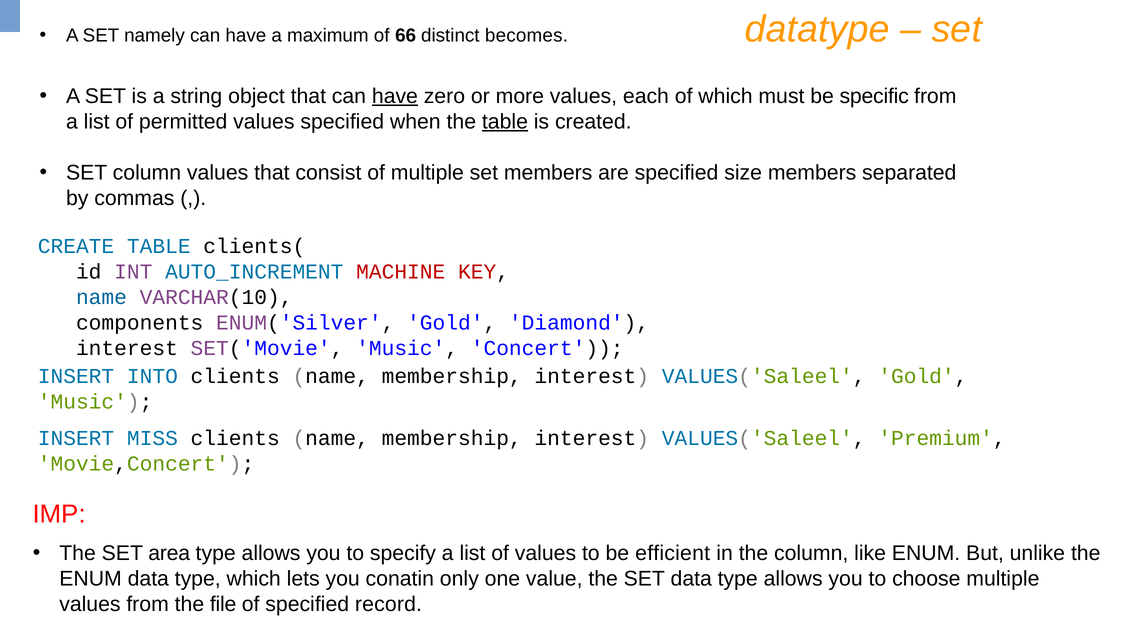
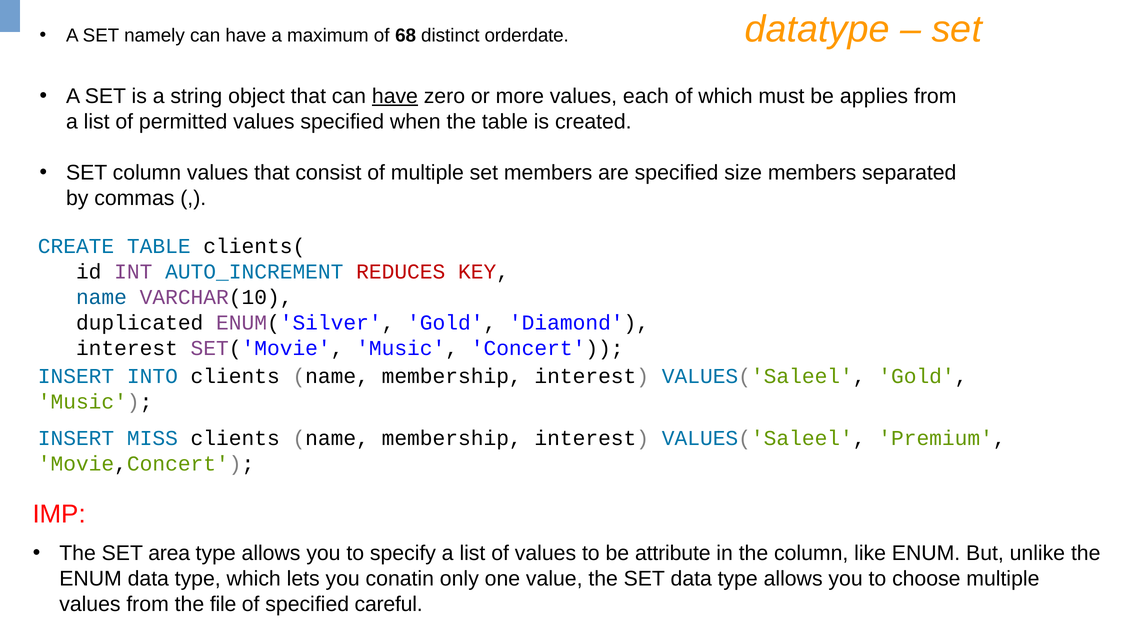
66: 66 -> 68
becomes: becomes -> orderdate
specific: specific -> applies
table at (505, 122) underline: present -> none
MACHINE: MACHINE -> REDUCES
components: components -> duplicated
efficient: efficient -> attribute
record: record -> careful
